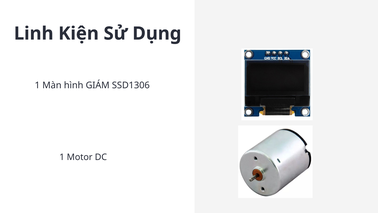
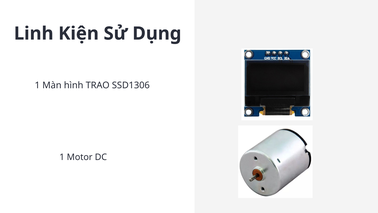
GIÁM: GIÁM -> TRAO
